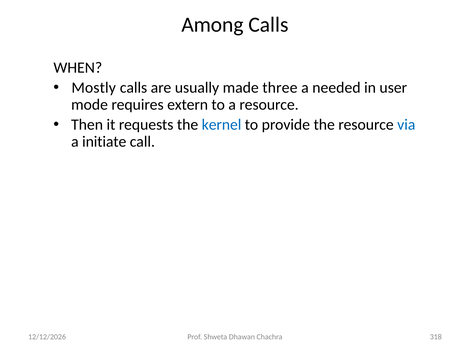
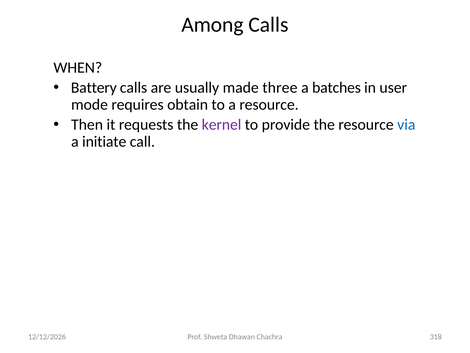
Mostly: Mostly -> Battery
needed: needed -> batches
extern: extern -> obtain
kernel colour: blue -> purple
